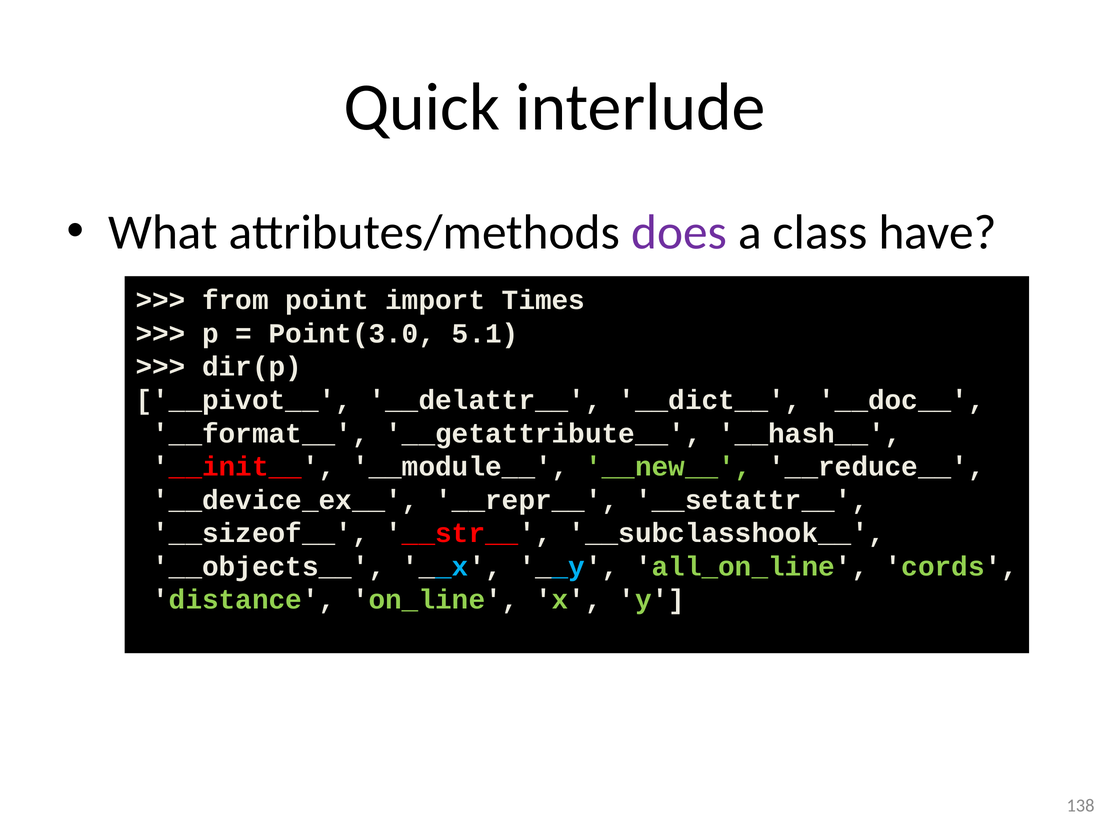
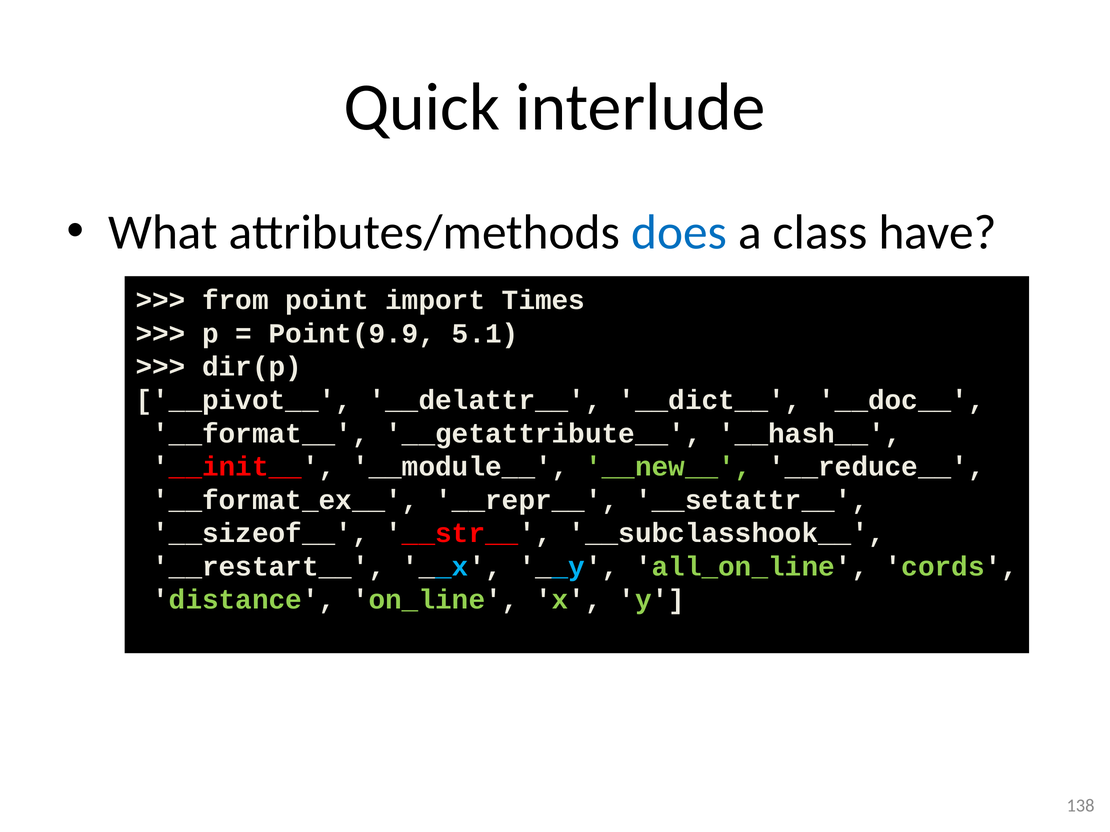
does colour: purple -> blue
Point(3.0: Point(3.0 -> Point(9.9
__device_ex__: __device_ex__ -> __format_ex__
__objects__: __objects__ -> __restart__
